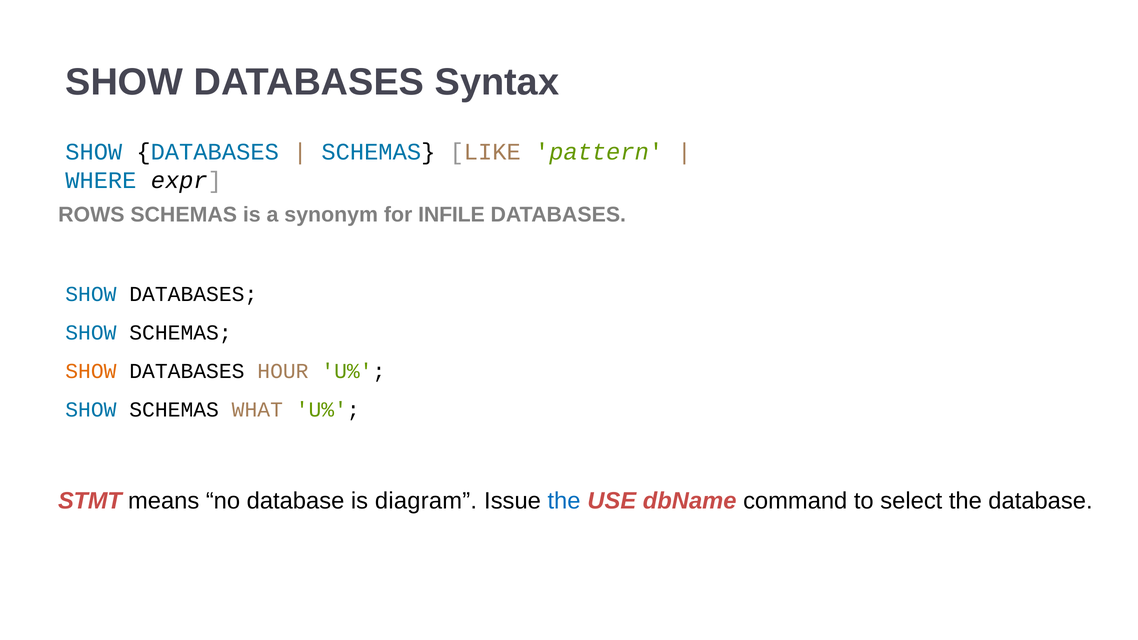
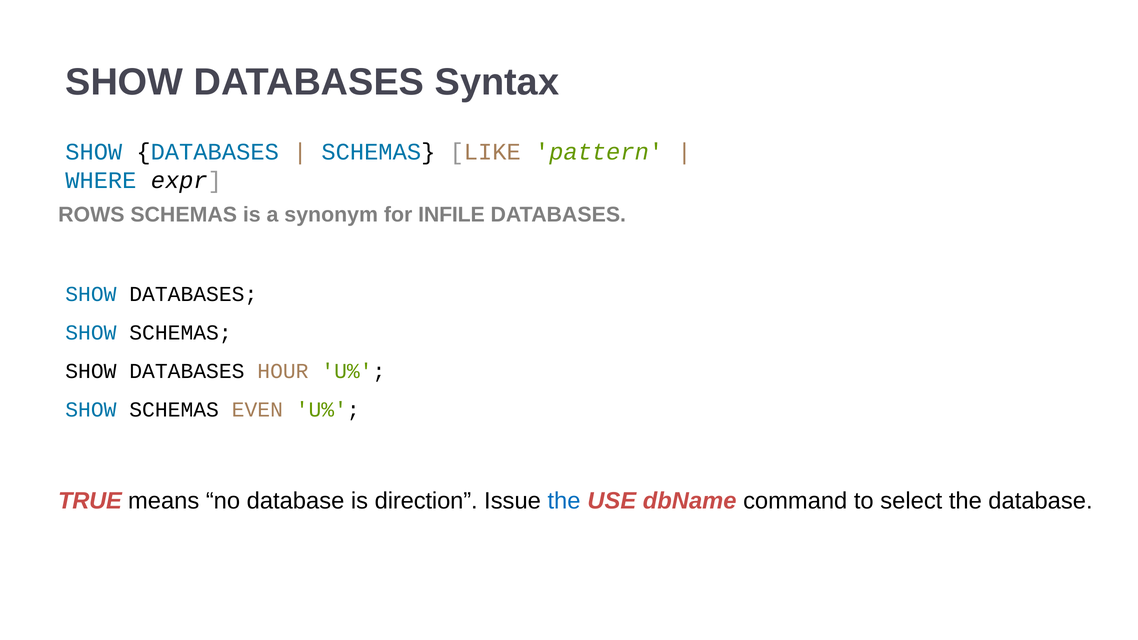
SHOW at (91, 371) colour: orange -> black
WHAT: WHAT -> EVEN
STMT: STMT -> TRUE
diagram: diagram -> direction
